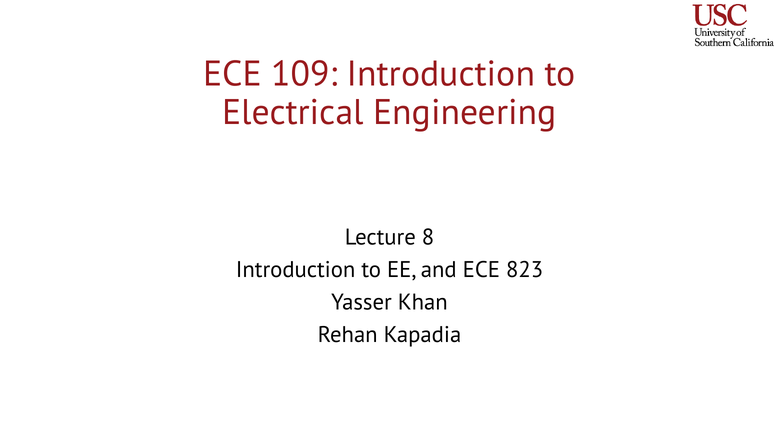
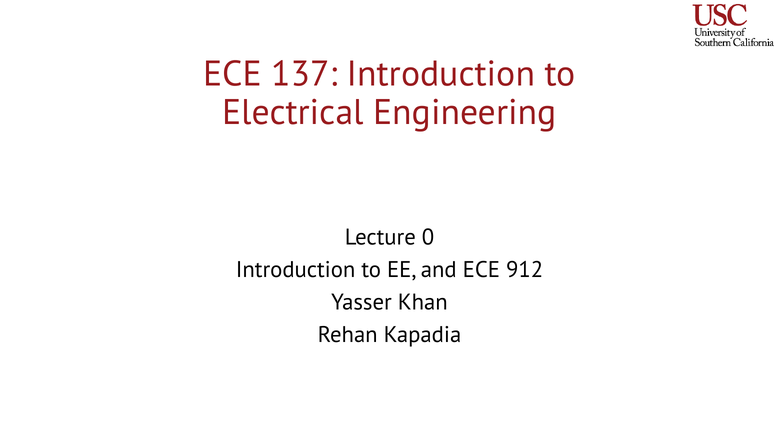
109: 109 -> 137
8: 8 -> 0
823: 823 -> 912
